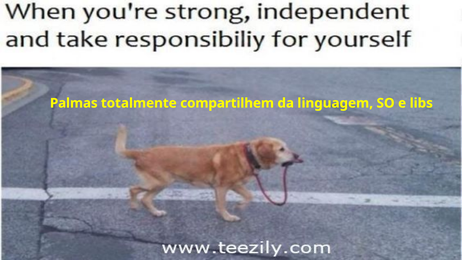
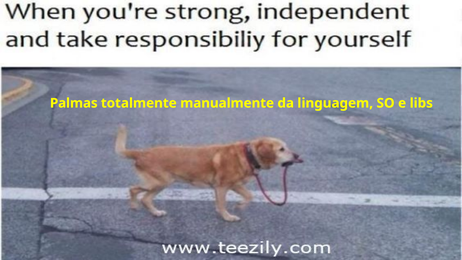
compartilhem: compartilhem -> manualmente
